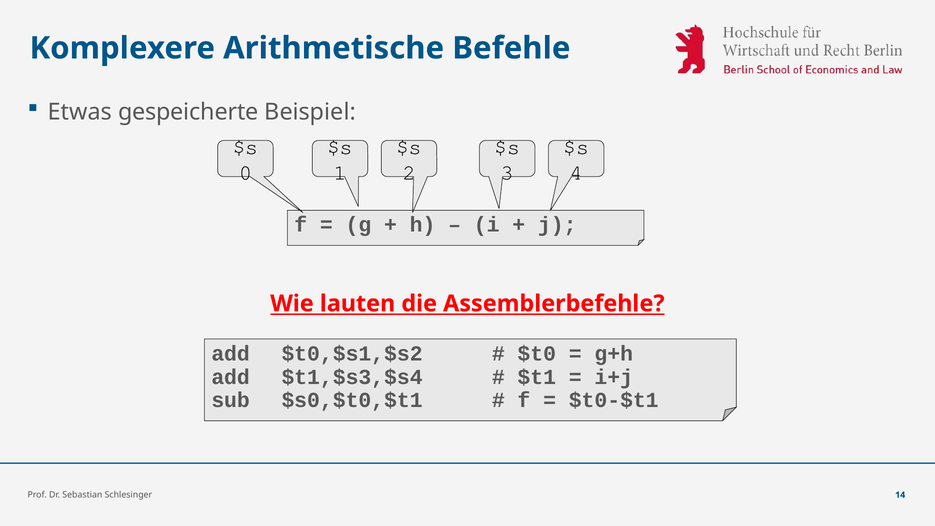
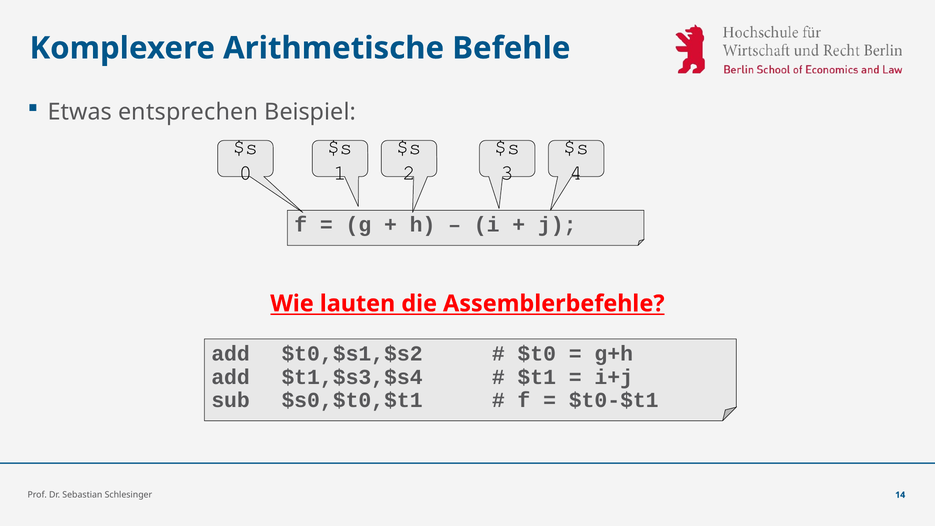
gespeicherte: gespeicherte -> entsprechen
